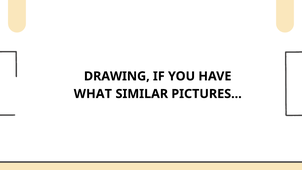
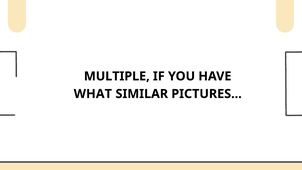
DRAWING: DRAWING -> MULTIPLE
